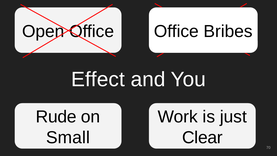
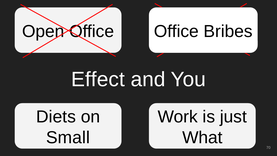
Rude: Rude -> Diets
Clear: Clear -> What
